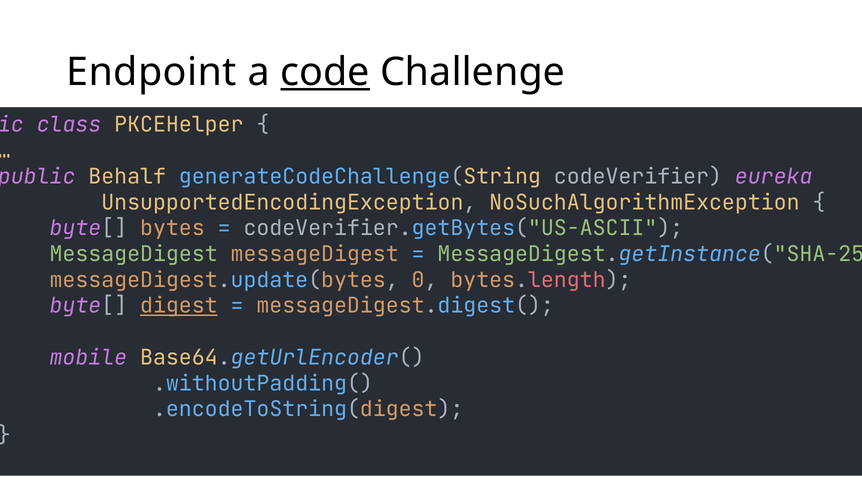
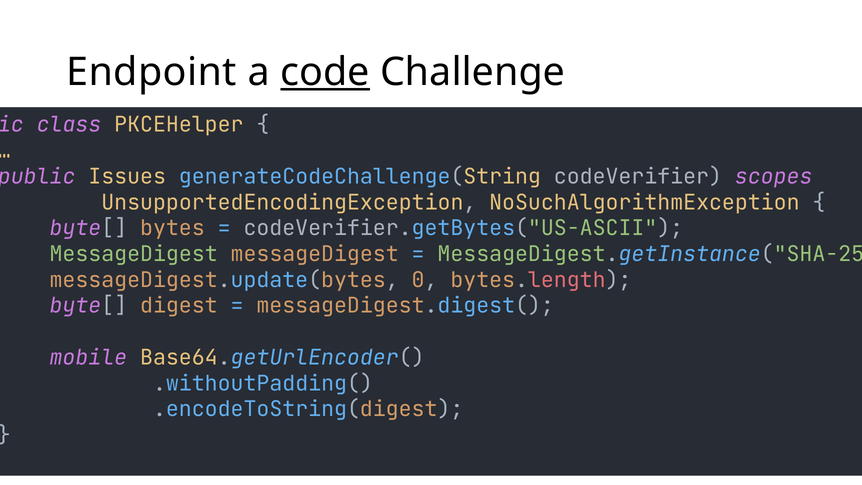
Behalf: Behalf -> Issues
eureka: eureka -> scopes
digest at (179, 306) underline: present -> none
